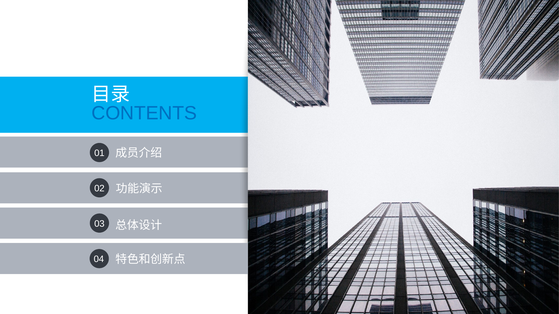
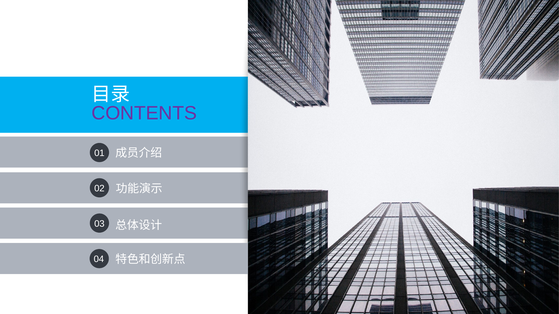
CONTENTS colour: blue -> purple
